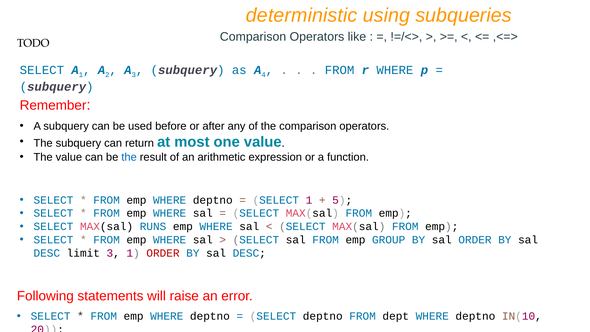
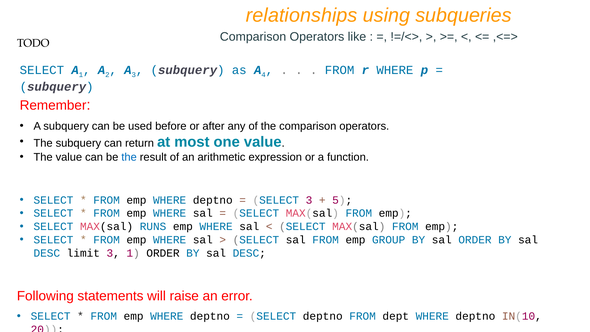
deterministic: deterministic -> relationships
SELECT 1: 1 -> 3
ORDER at (163, 253) colour: red -> black
